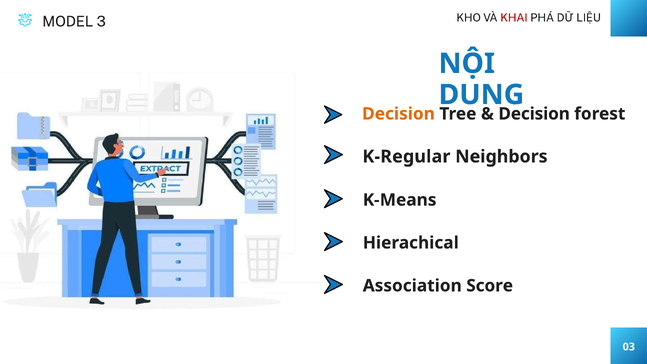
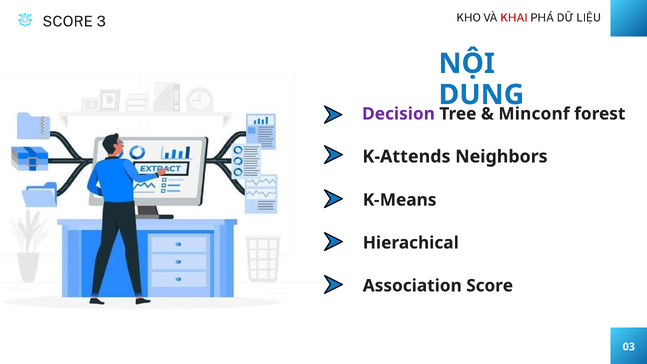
MODEL at (68, 22): MODEL -> SCORE
Decision at (399, 114) colour: orange -> purple
Decision at (534, 114): Decision -> Minconf
K-Regular: K-Regular -> K-Attends
